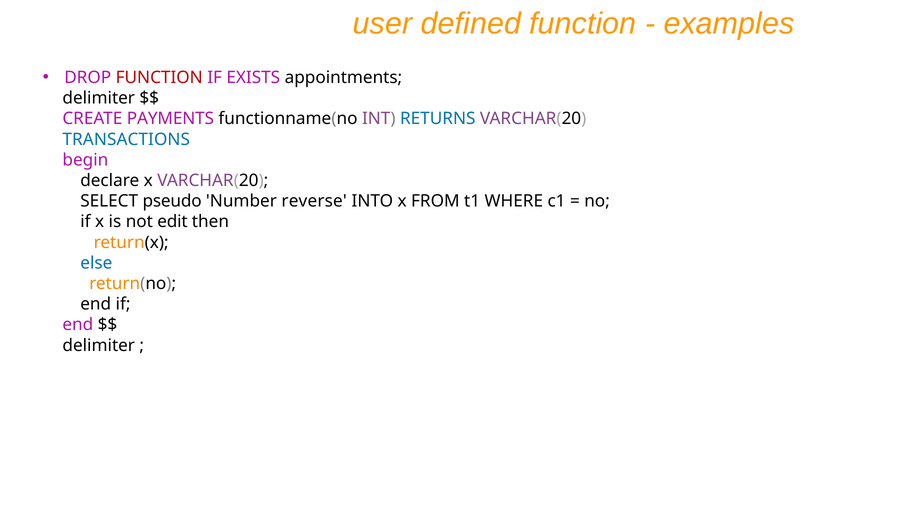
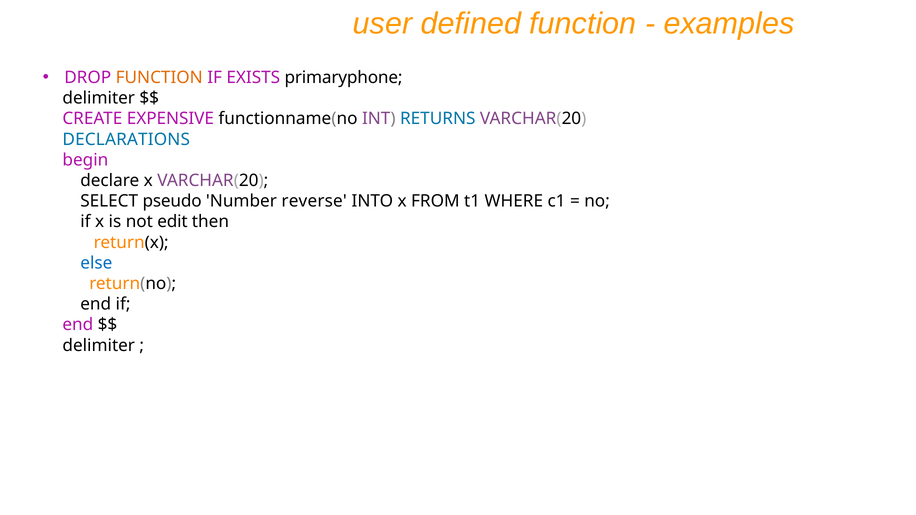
FUNCTION at (159, 78) colour: red -> orange
appointments: appointments -> primaryphone
PAYMENTS: PAYMENTS -> EXPENSIVE
TRANSACTIONS: TRANSACTIONS -> DECLARATIONS
